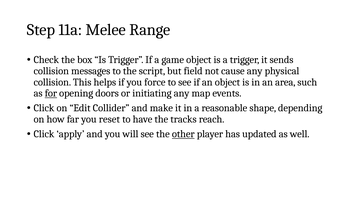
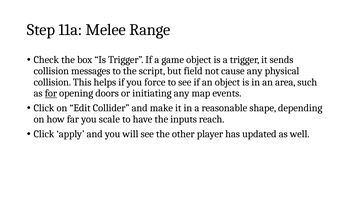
reset: reset -> scale
tracks: tracks -> inputs
other underline: present -> none
